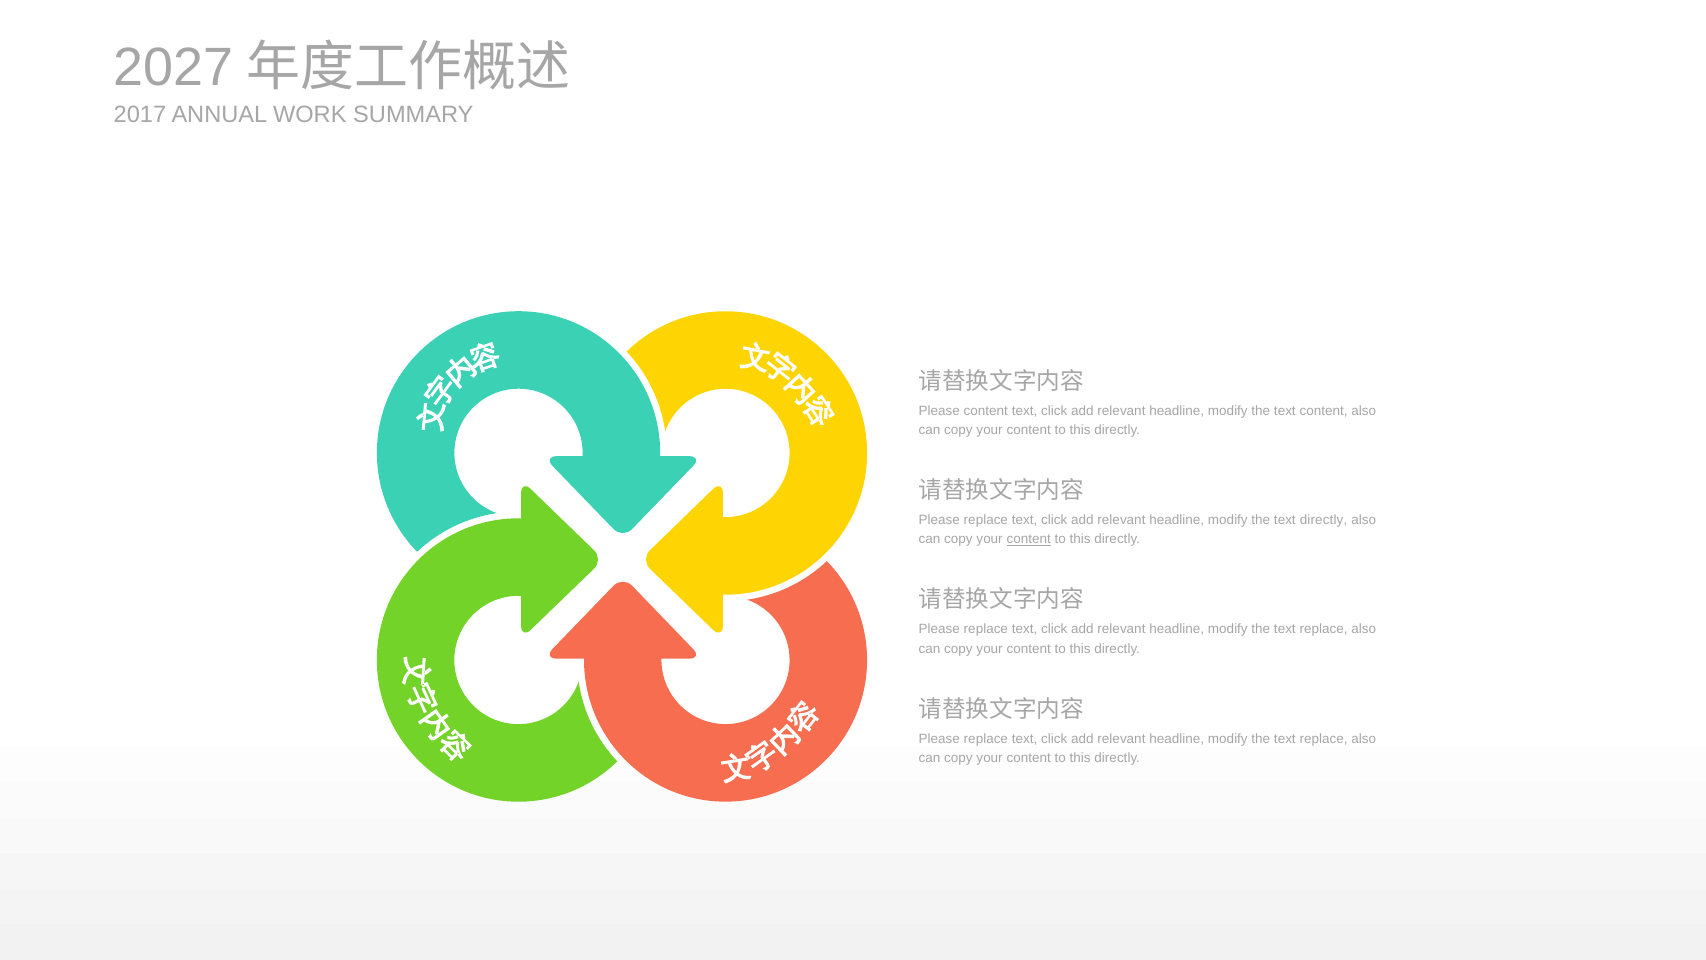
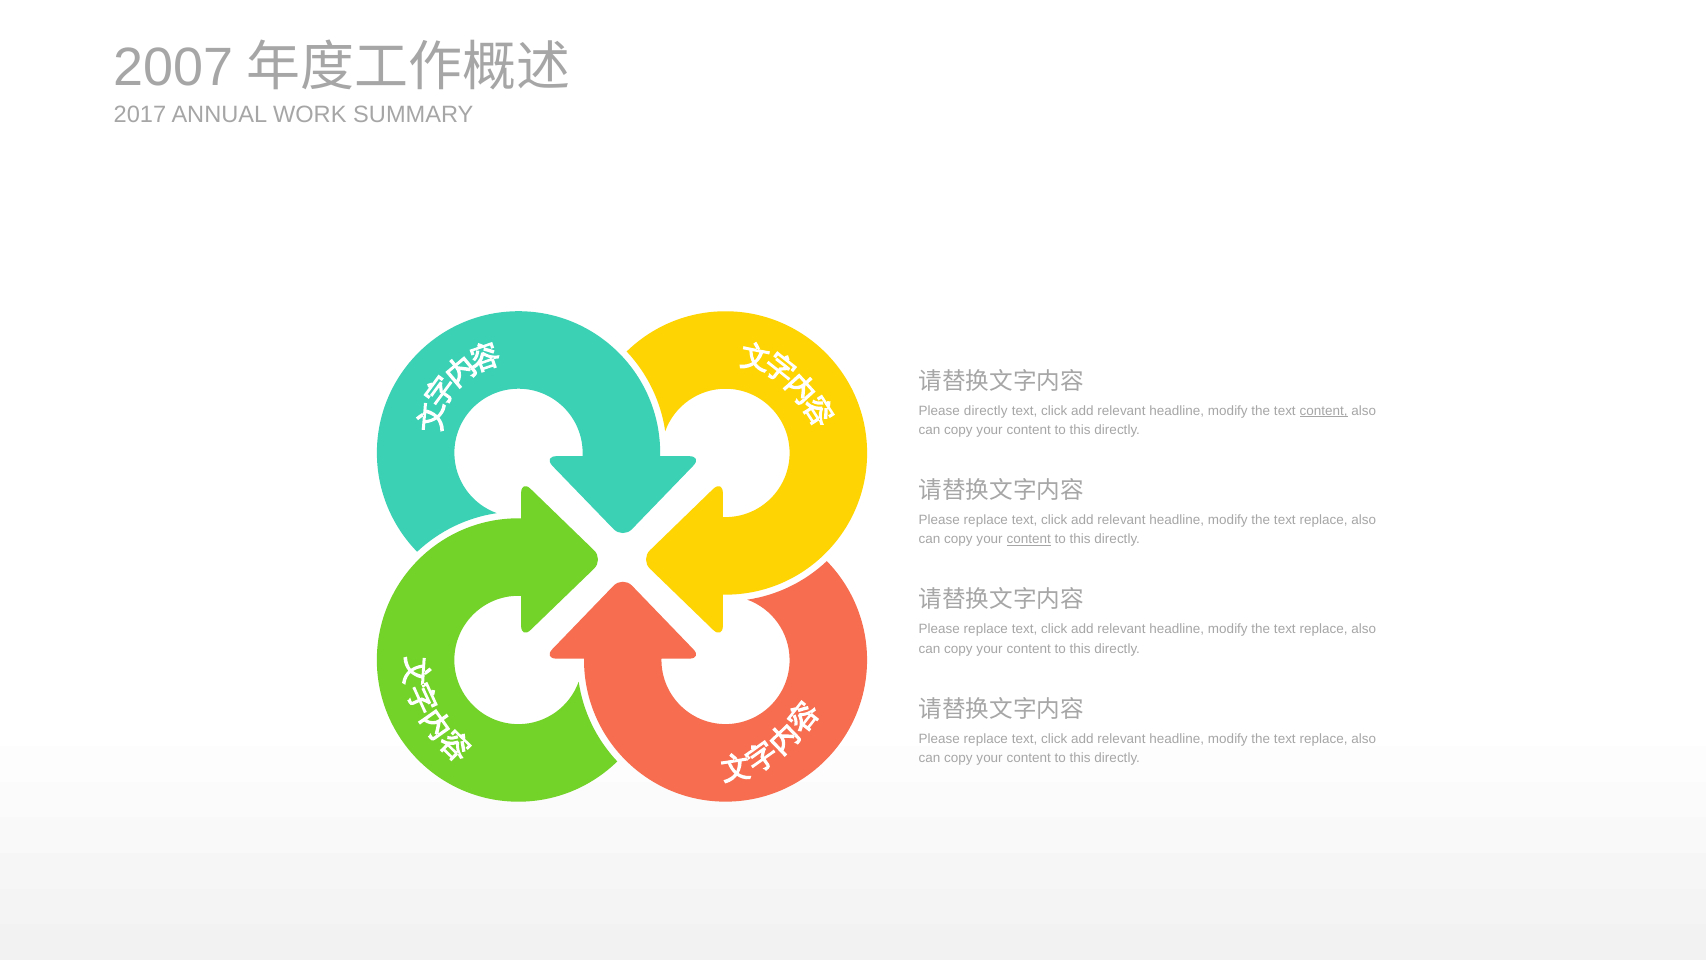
2027: 2027 -> 2007
Please content: content -> directly
content at (1324, 411) underline: none -> present
directly at (1324, 520): directly -> replace
